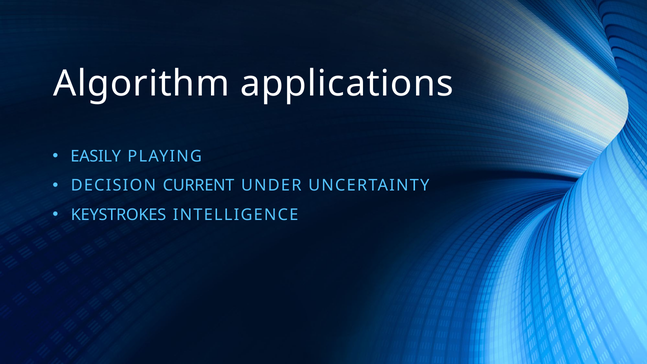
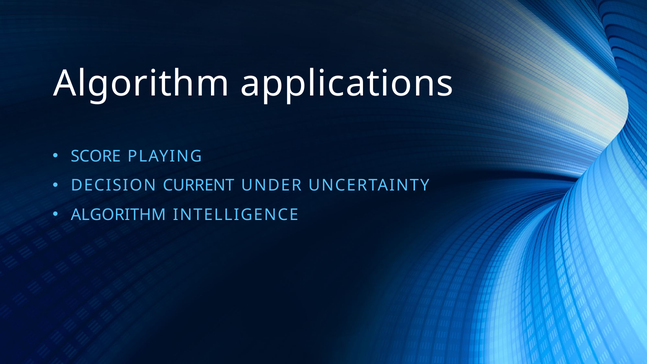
EASILY: EASILY -> SCORE
KEYSTROKES at (118, 215): KEYSTROKES -> ALGORITHM
